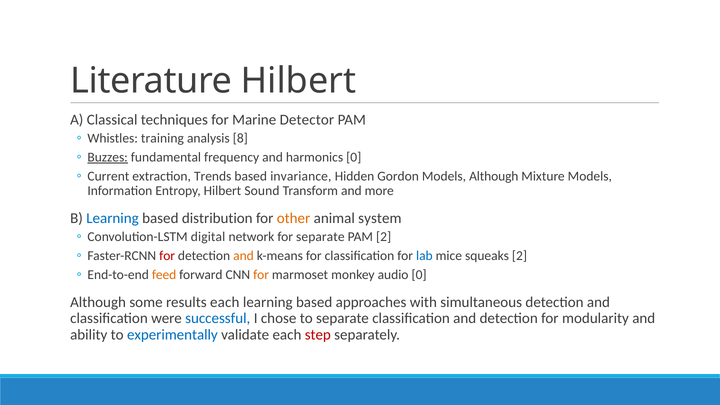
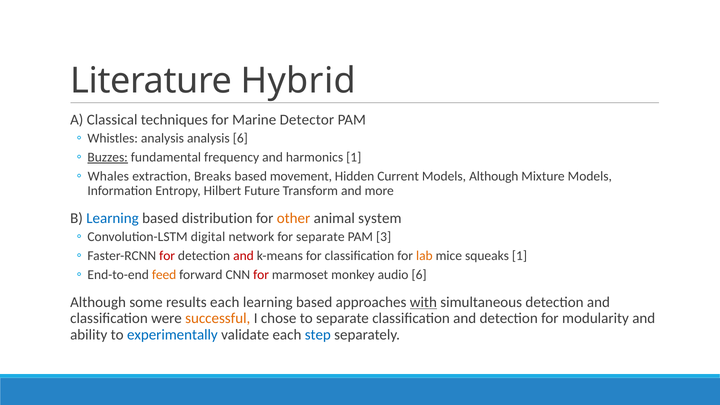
Literature Hilbert: Hilbert -> Hybrid
Whistles training: training -> analysis
analysis 8: 8 -> 6
harmonics 0: 0 -> 1
Current: Current -> Whales
Trends: Trends -> Breaks
invariance: invariance -> movement
Gordon: Gordon -> Current
Sound: Sound -> Future
PAM 2: 2 -> 3
and at (243, 256) colour: orange -> red
lab colour: blue -> orange
squeaks 2: 2 -> 1
for at (261, 275) colour: orange -> red
audio 0: 0 -> 6
with underline: none -> present
successful colour: blue -> orange
step colour: red -> blue
